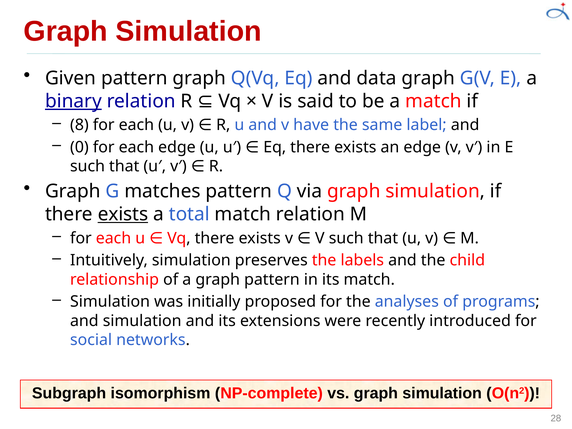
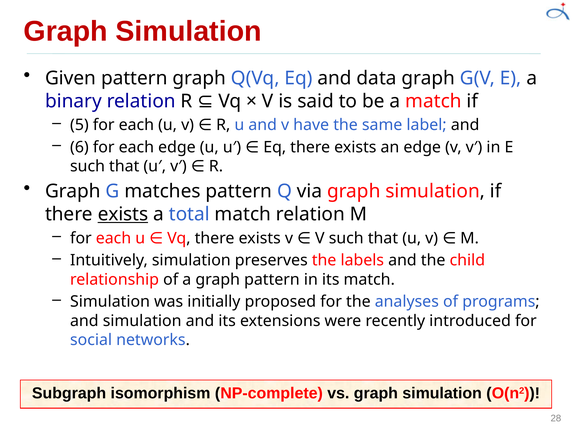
binary underline: present -> none
8: 8 -> 5
0: 0 -> 6
